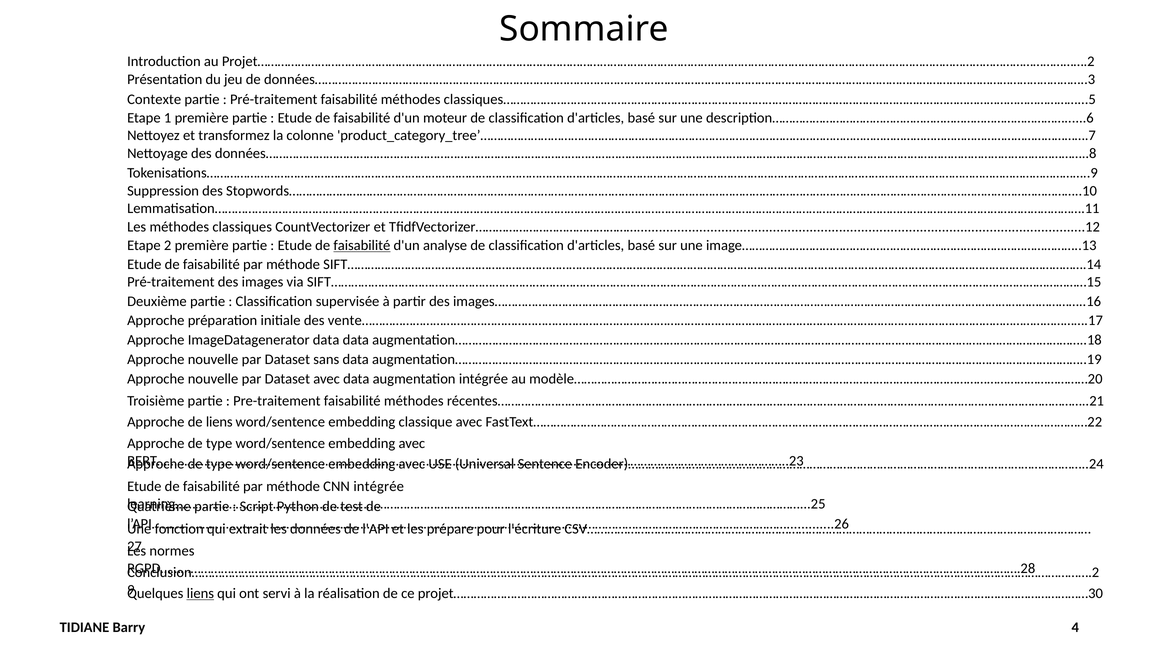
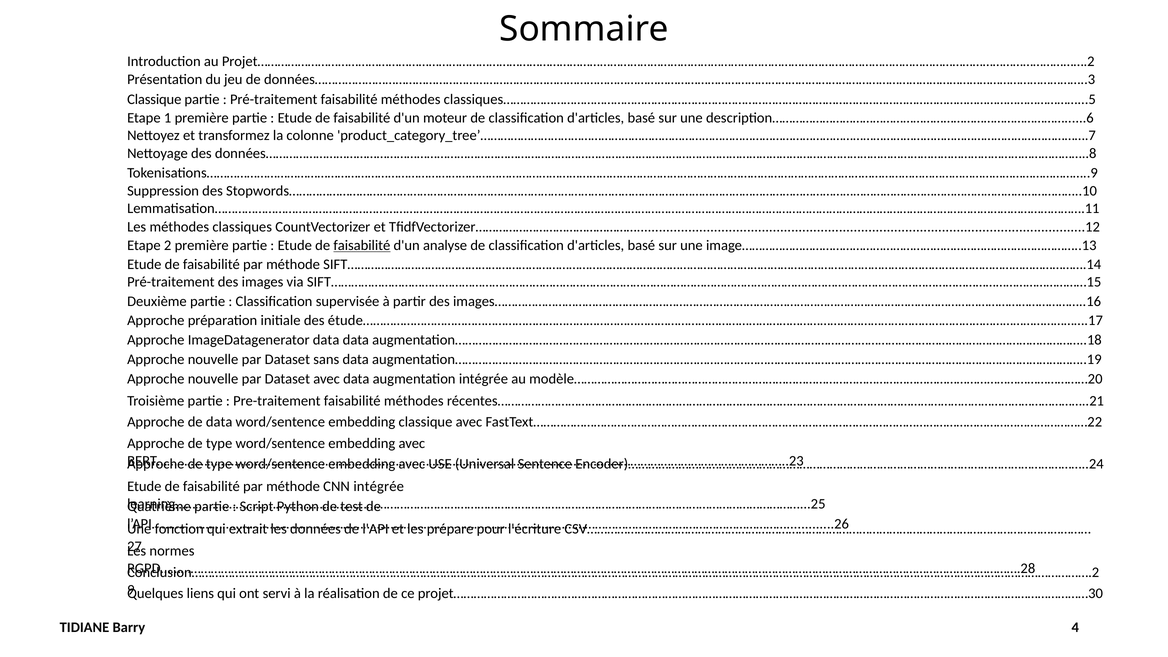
Contexte at (154, 99): Contexte -> Classique
vente…………………………………………………………………………………………………………………………………………………………………………………………….17: vente…………………………………………………………………………………………………………………………………………………………………………………………….17 -> étude…………………………………………………………………………………………………………………………………………………………………………………………….17
de liens: liens -> data
liens at (200, 593) underline: present -> none
